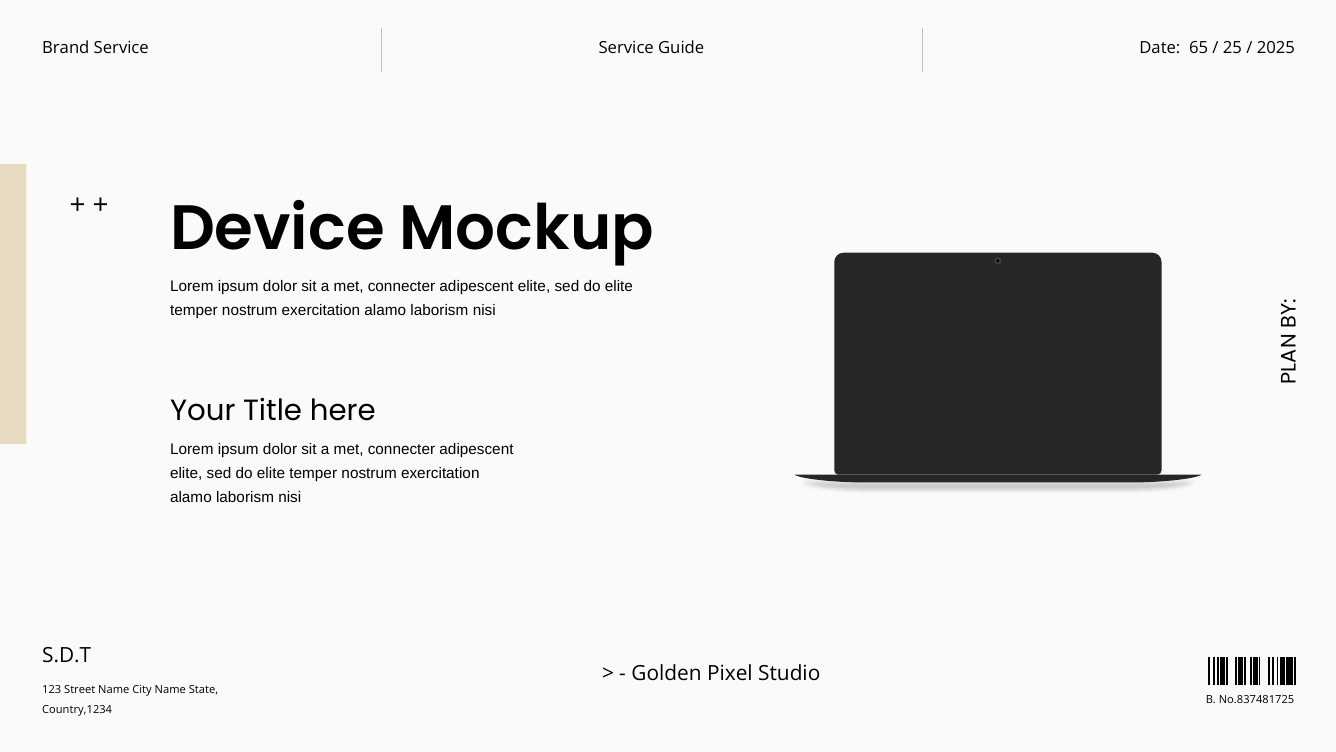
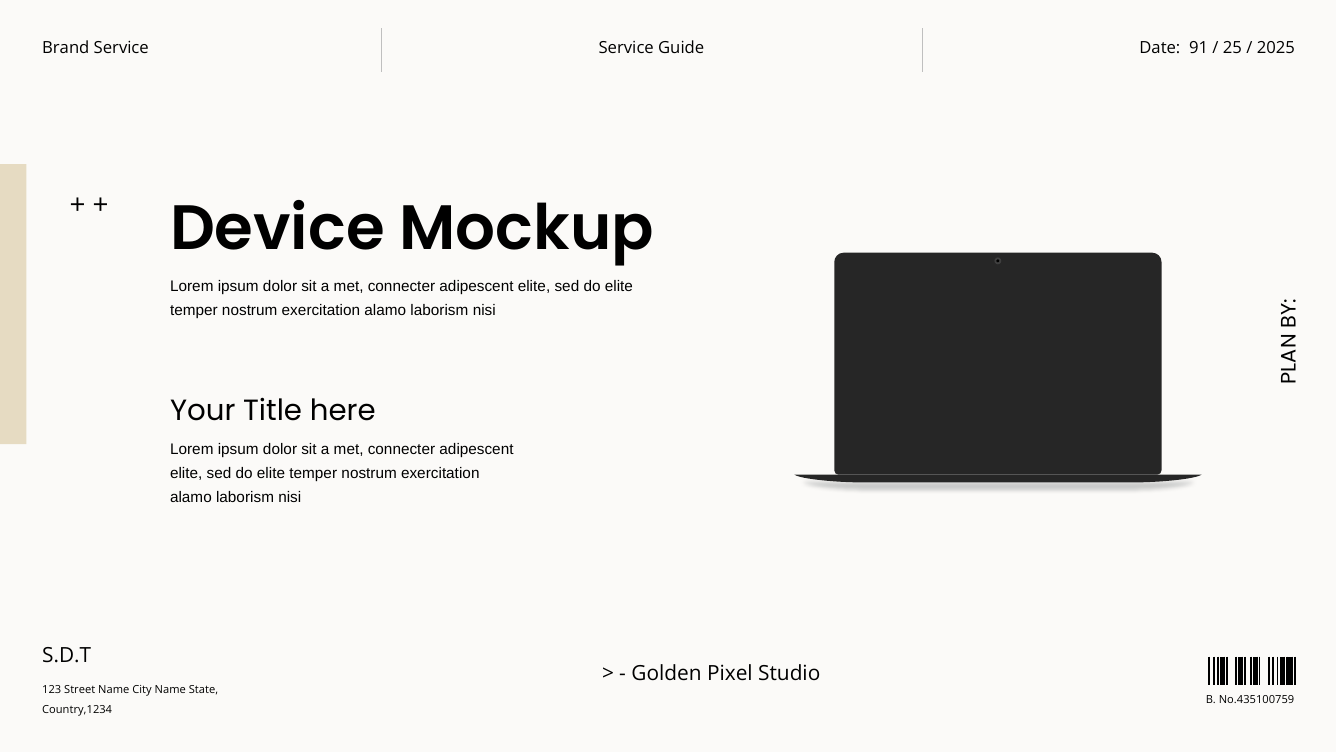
65: 65 -> 91
No.837481725: No.837481725 -> No.435100759
